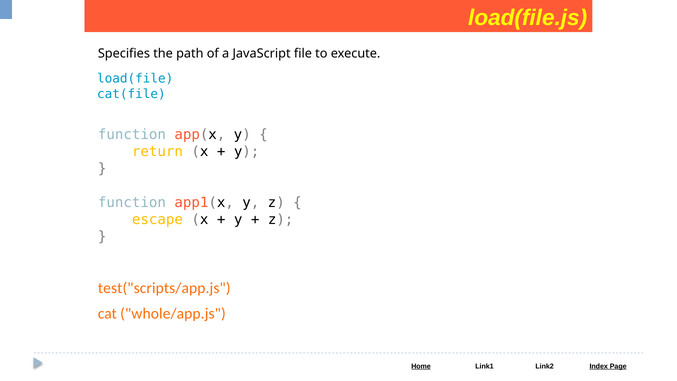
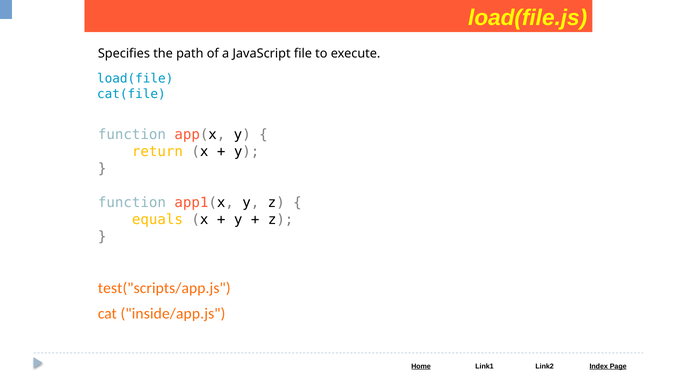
escape: escape -> equals
whole/app.js: whole/app.js -> inside/app.js
